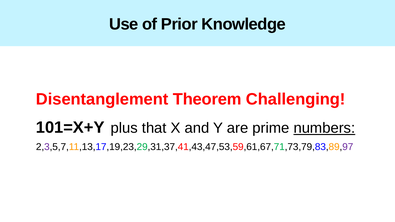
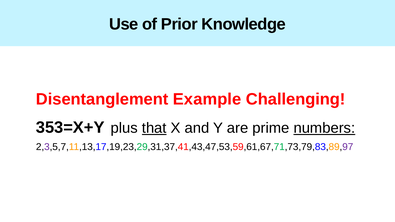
Theorem: Theorem -> Example
101=X+Y: 101=X+Y -> 353=X+Y
that underline: none -> present
